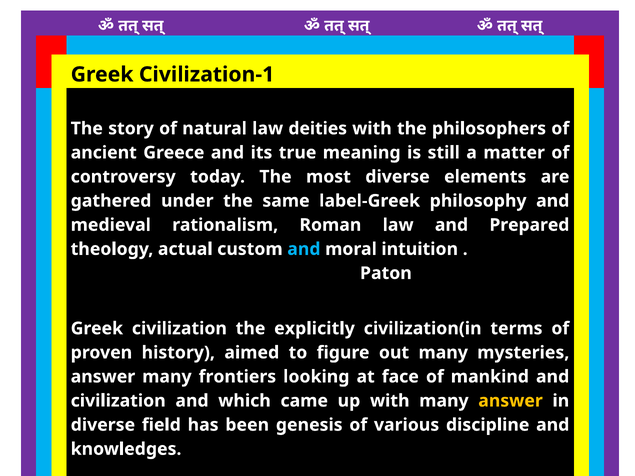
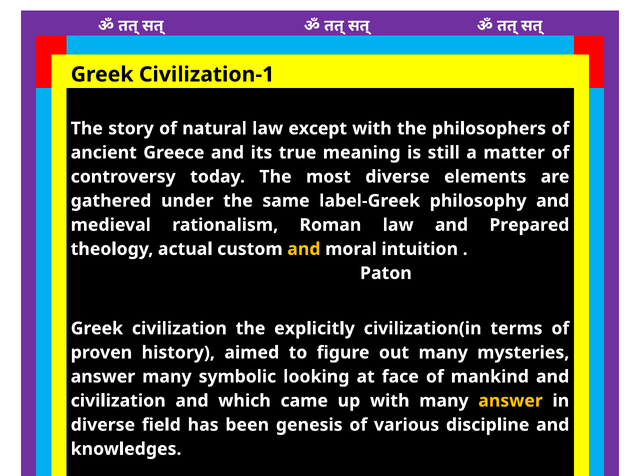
deities: deities -> except
and at (304, 249) colour: light blue -> yellow
frontiers: frontiers -> symbolic
